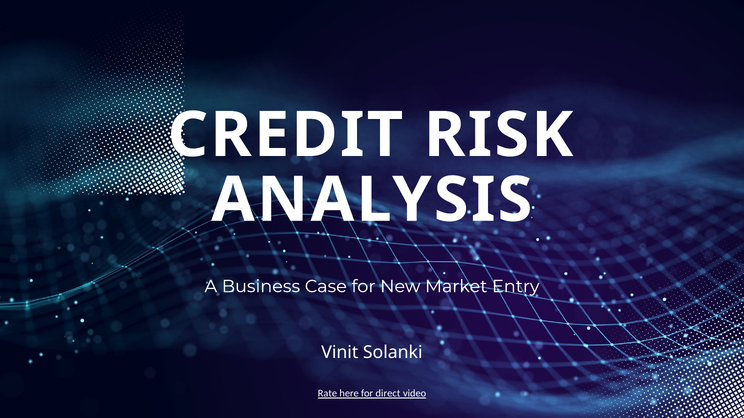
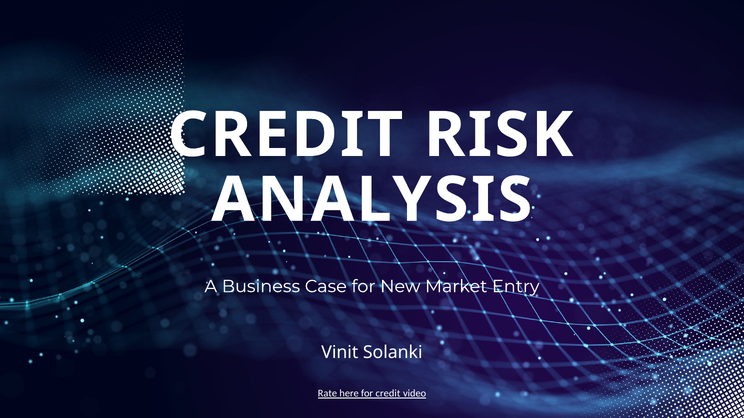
for direct: direct -> credit
